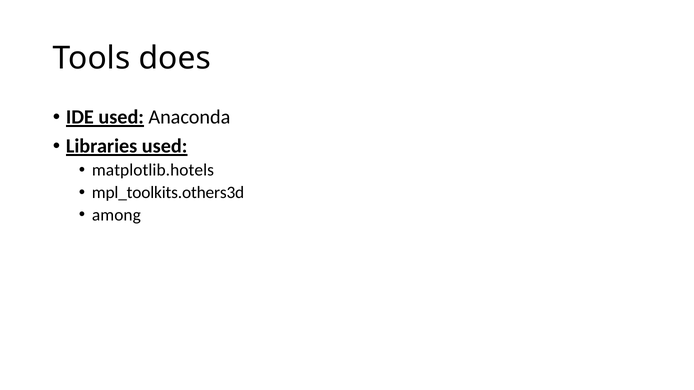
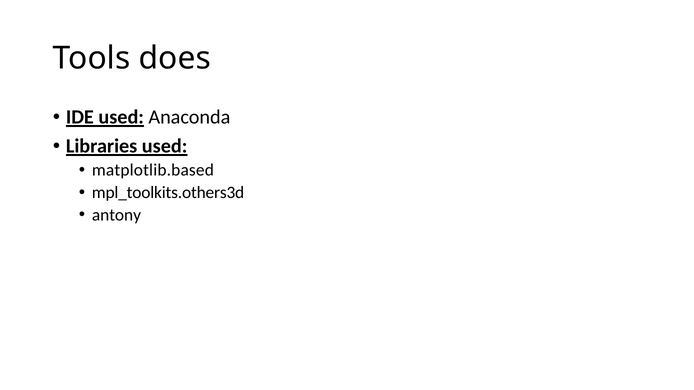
matplotlib.hotels: matplotlib.hotels -> matplotlib.based
among: among -> antony
